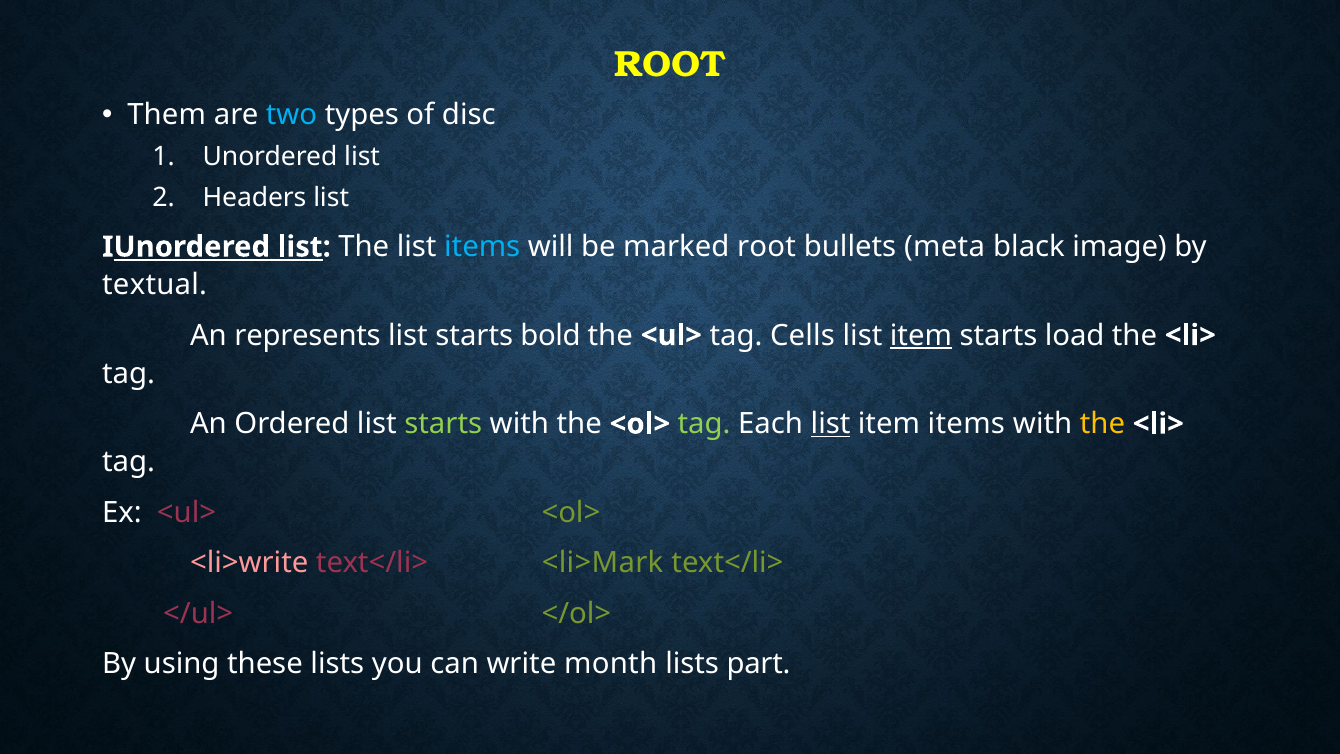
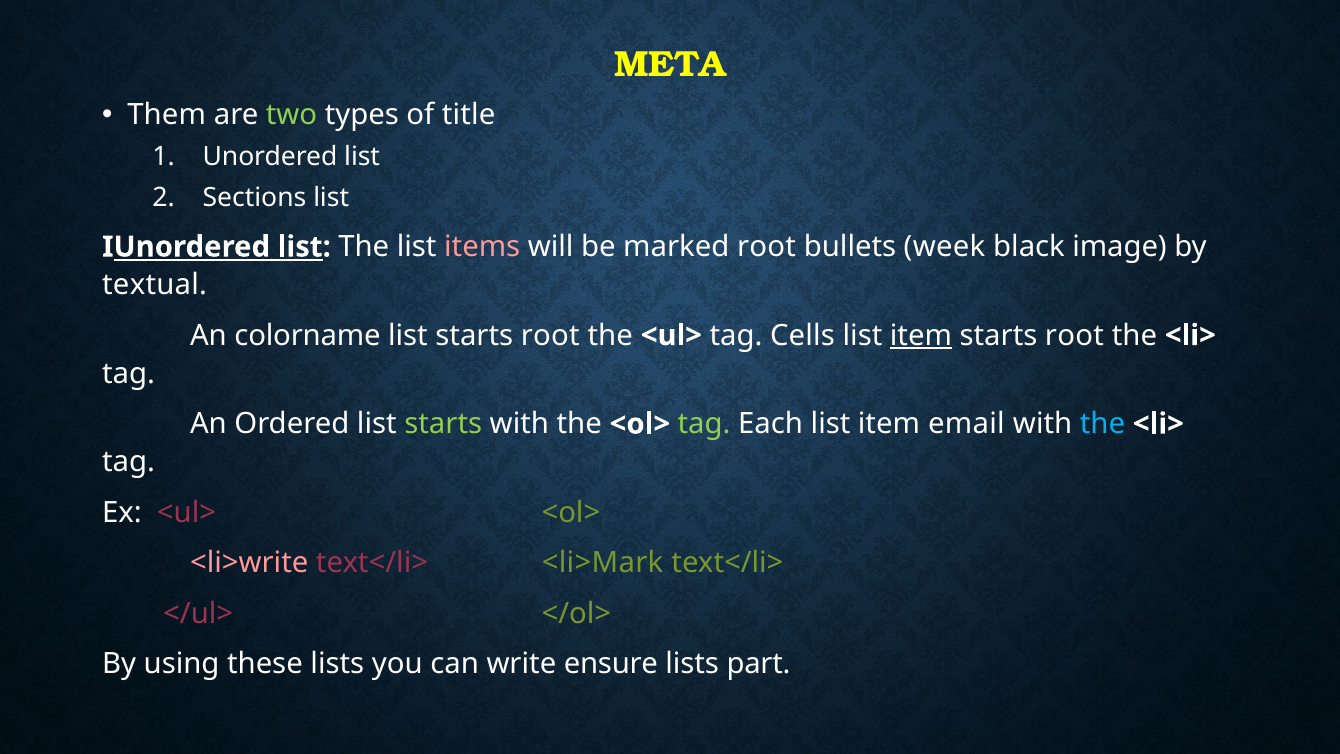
ROOT at (670, 64): ROOT -> META
two colour: light blue -> light green
disc: disc -> title
Headers: Headers -> Sections
items at (482, 247) colour: light blue -> pink
meta: meta -> week
represents: represents -> colorname
list starts bold: bold -> root
load at (1075, 335): load -> root
list at (831, 424) underline: present -> none
item items: items -> email
the at (1103, 424) colour: yellow -> light blue
month: month -> ensure
